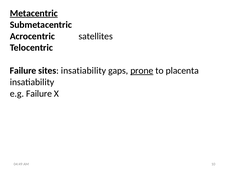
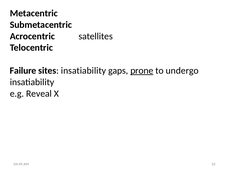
Metacentric underline: present -> none
placenta: placenta -> undergo
e.g Failure: Failure -> Reveal
